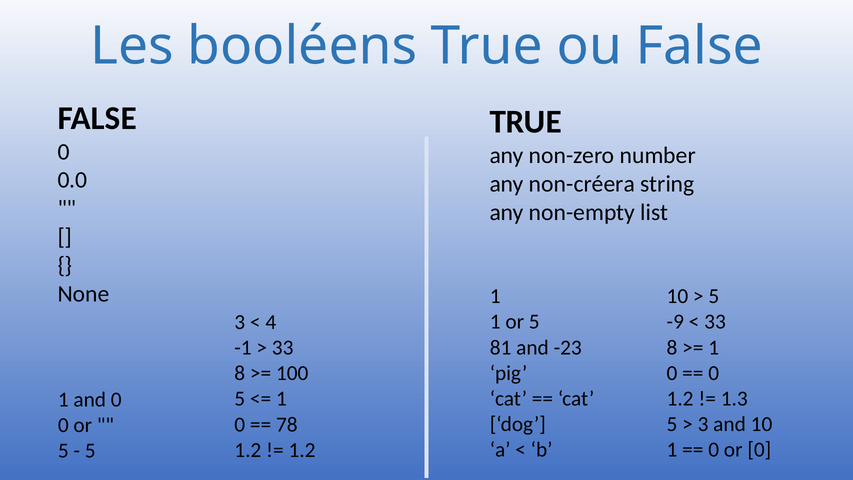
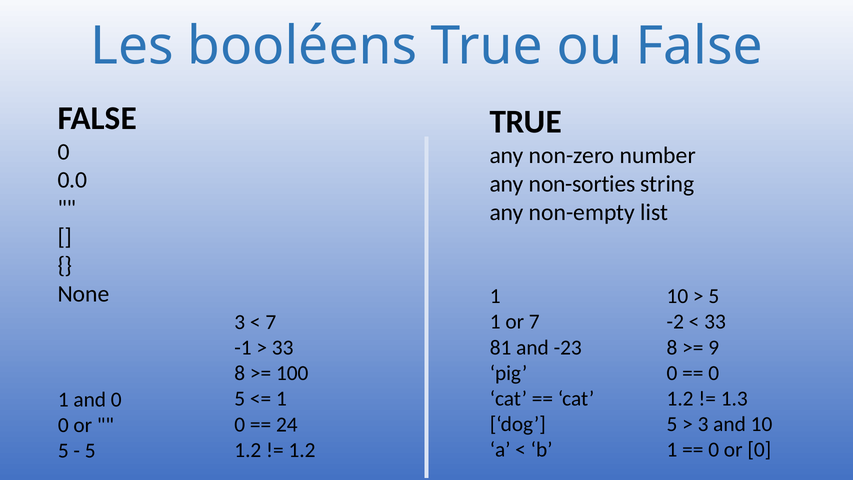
non-créera: non-créera -> non-sorties
or 5: 5 -> 7
-9: -9 -> -2
4 at (271, 322): 4 -> 7
1 at (714, 347): 1 -> 9
78: 78 -> 24
